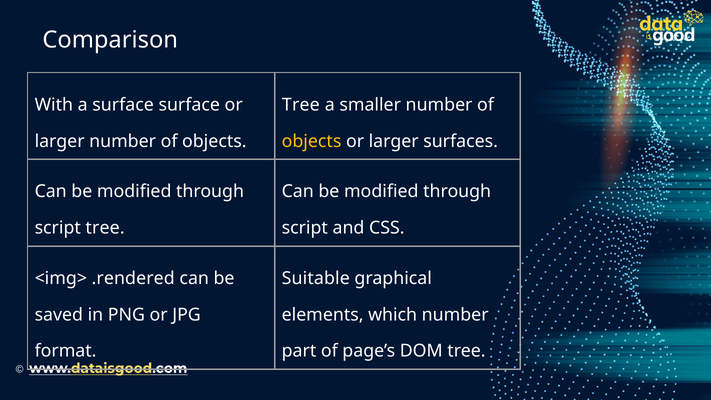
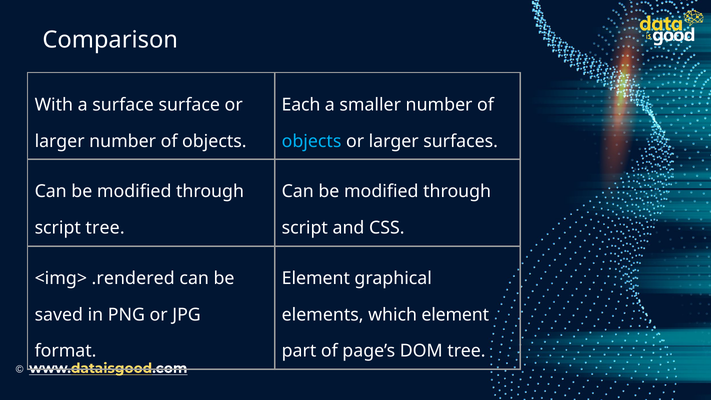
Tree at (301, 105): Tree -> Each
objects at (312, 141) colour: yellow -> light blue
Suitable at (316, 278): Suitable -> Element
which number: number -> element
